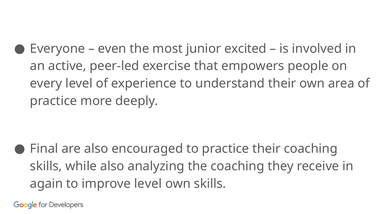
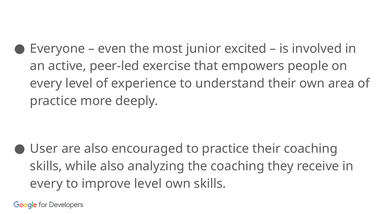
Final: Final -> User
again at (46, 184): again -> every
